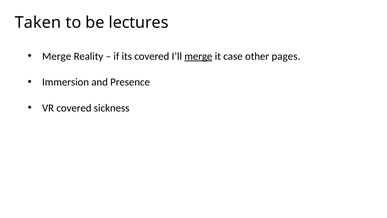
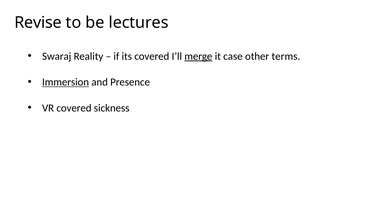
Taken: Taken -> Revise
Merge at (57, 56): Merge -> Swaraj
pages: pages -> terms
Immersion underline: none -> present
